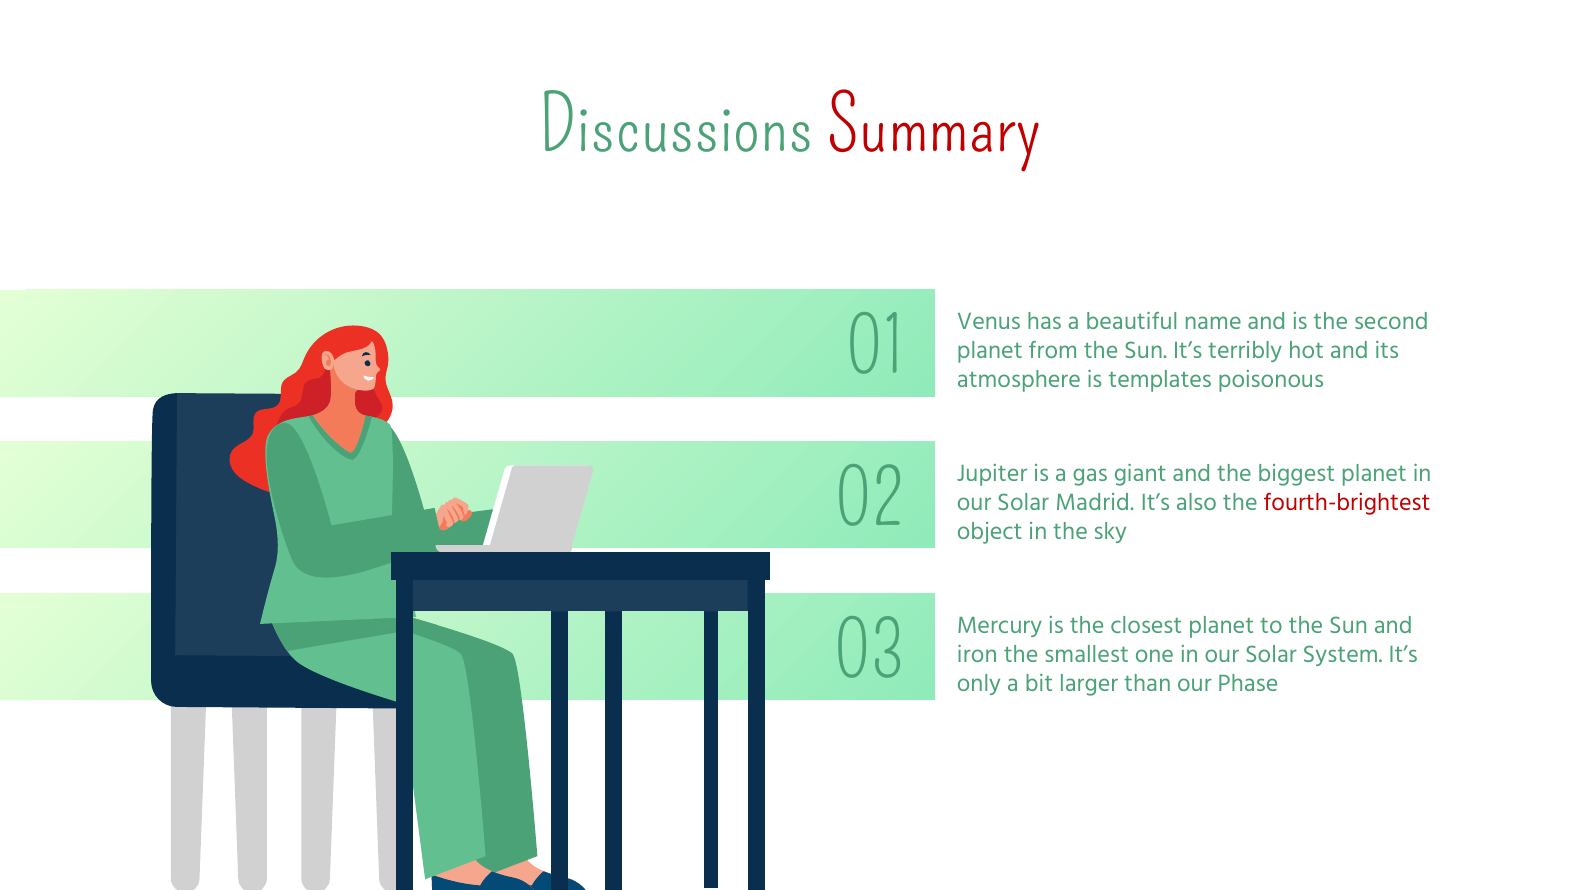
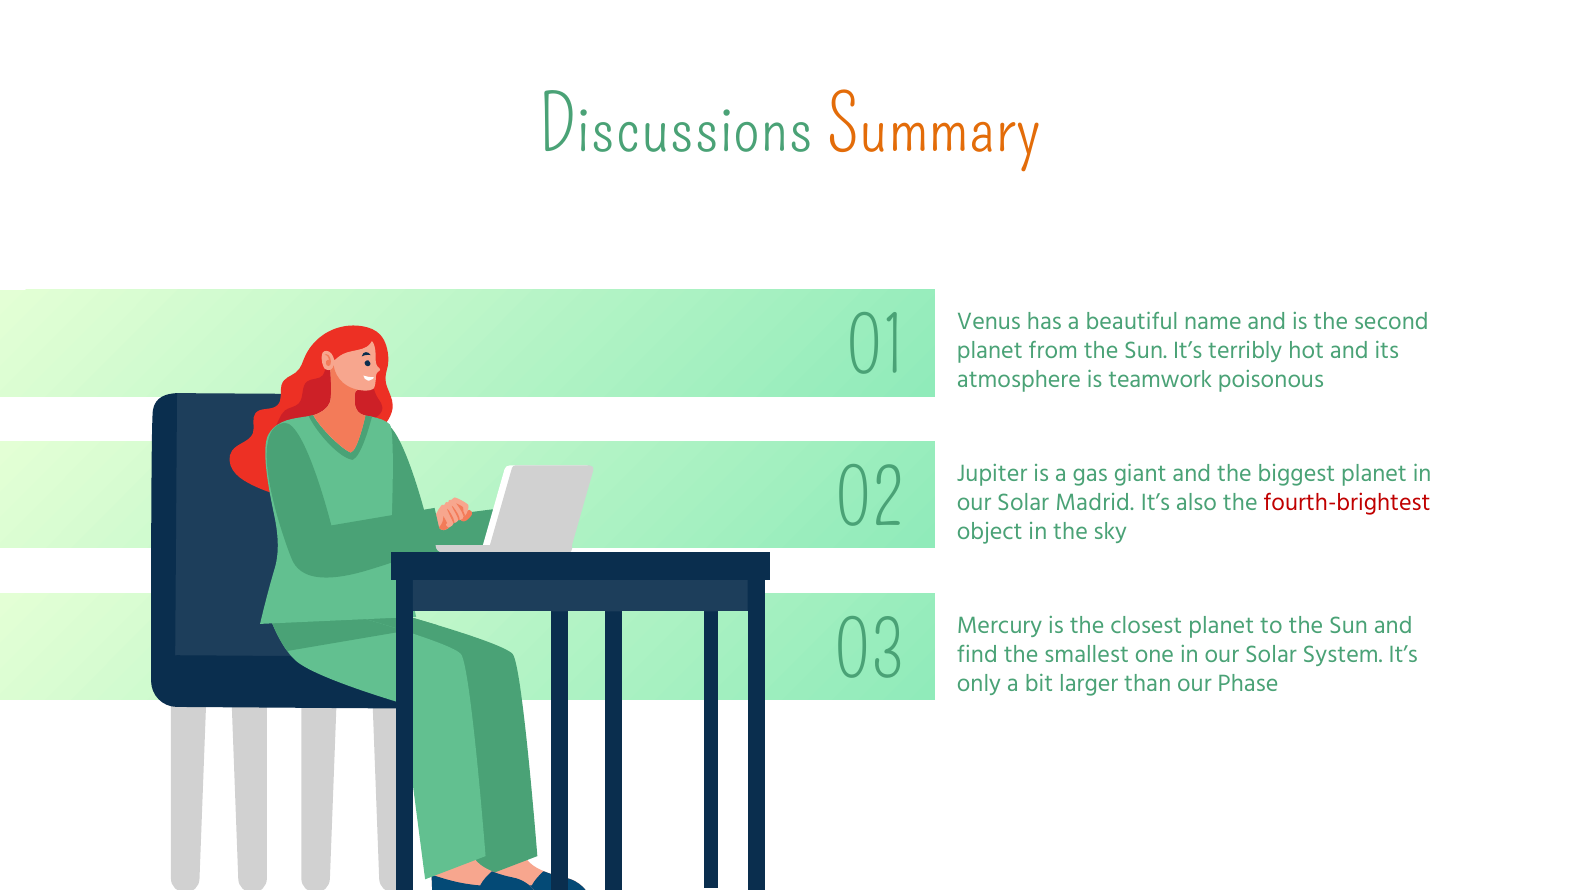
Summary colour: red -> orange
templates: templates -> teamwork
iron: iron -> find
